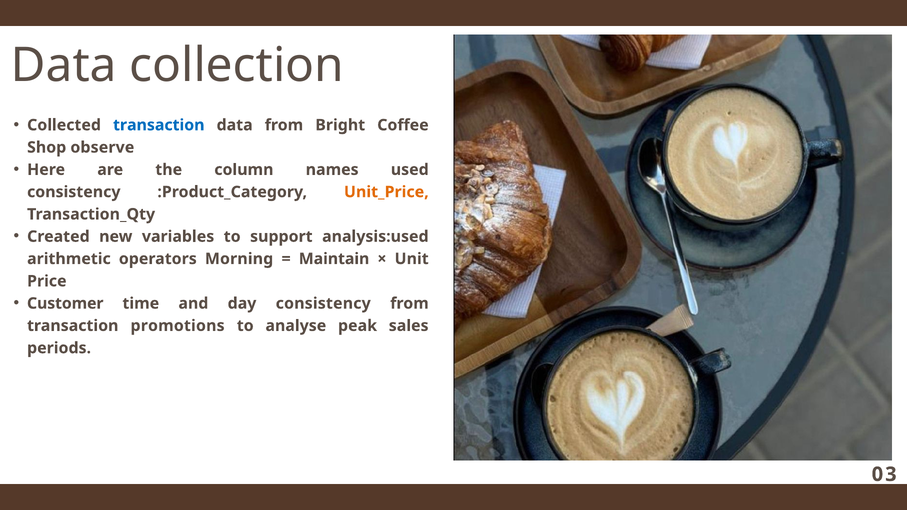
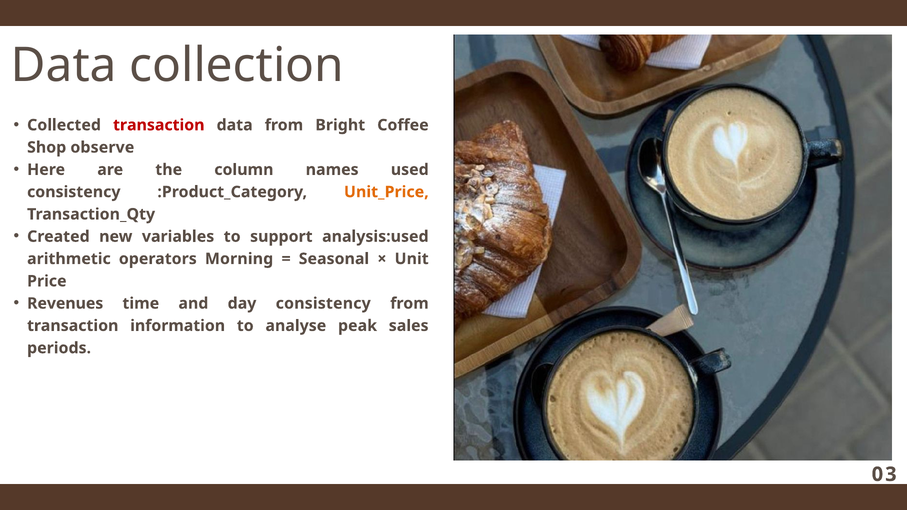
transaction at (159, 125) colour: blue -> red
Maintain: Maintain -> Seasonal
Customer: Customer -> Revenues
promotions: promotions -> information
